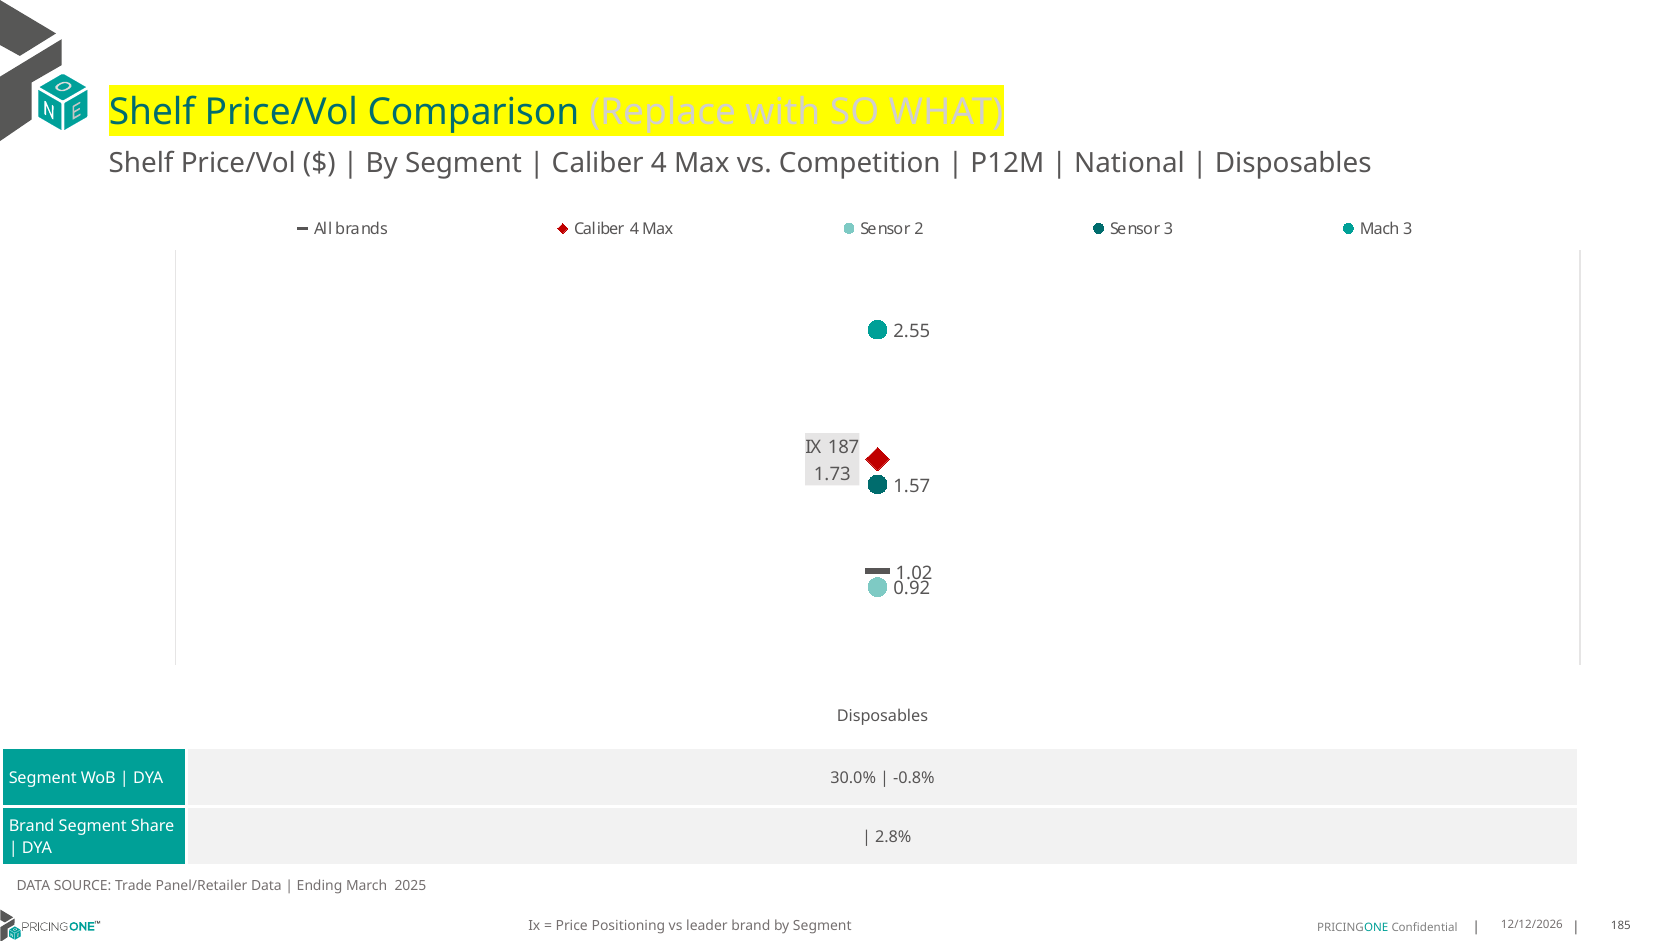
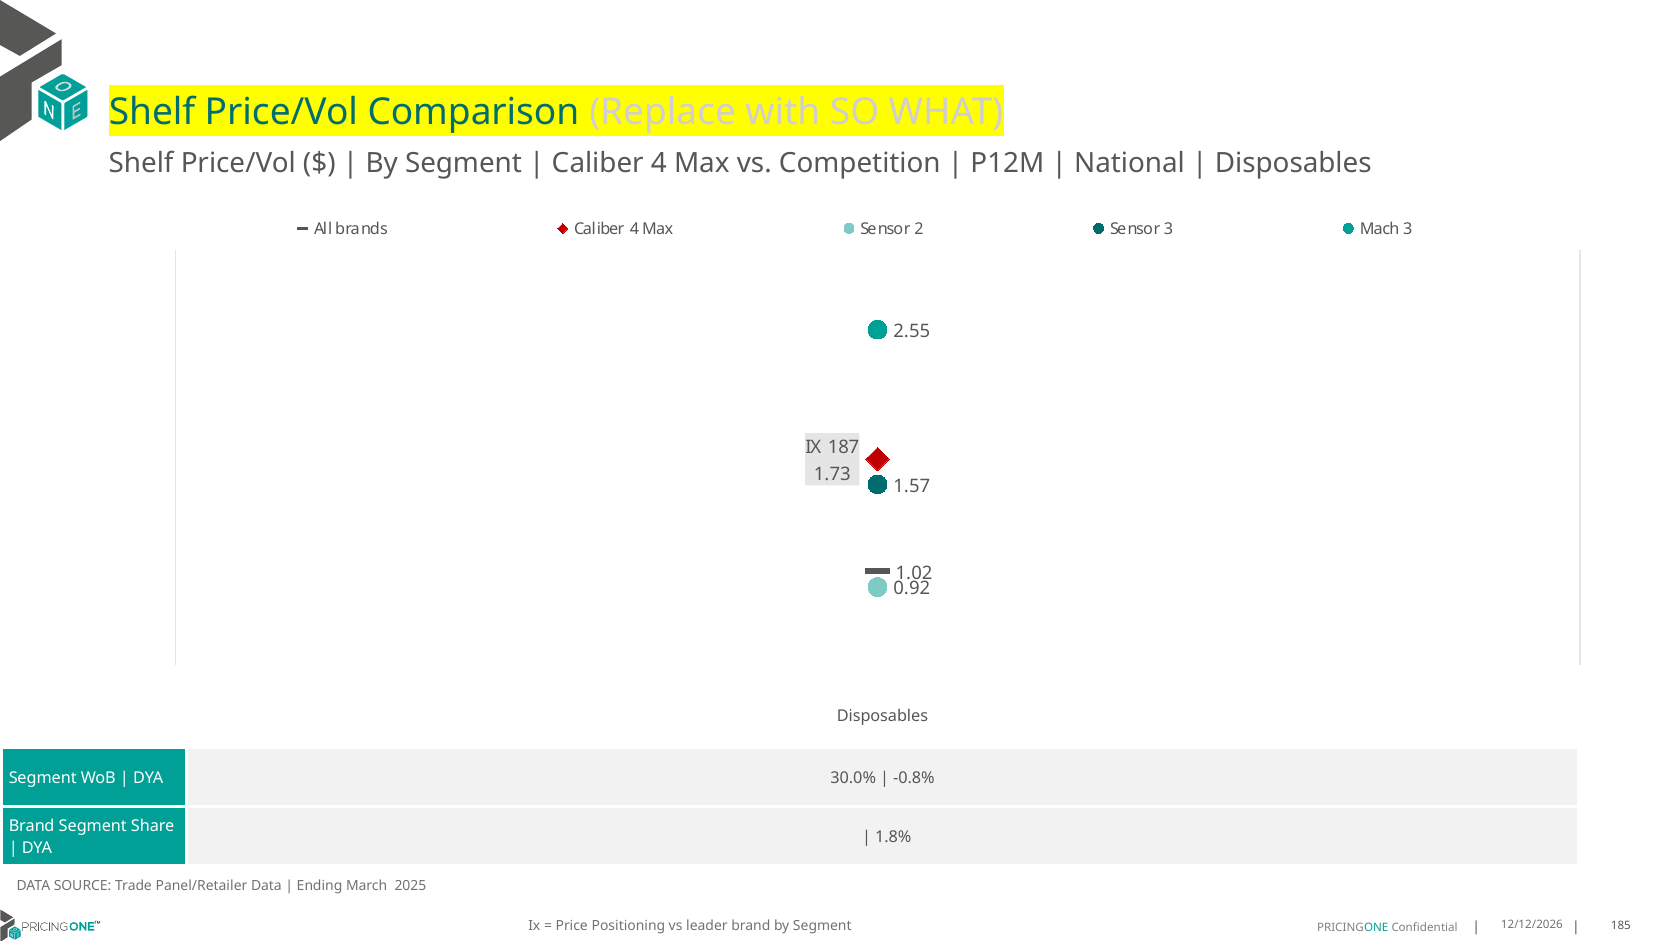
2.8%: 2.8% -> 1.8%
